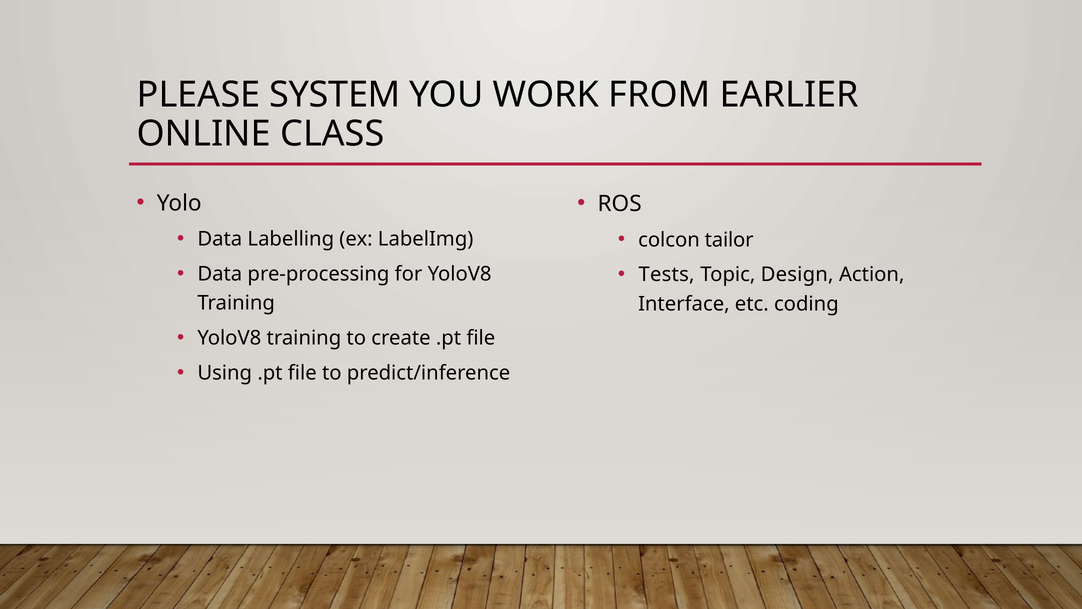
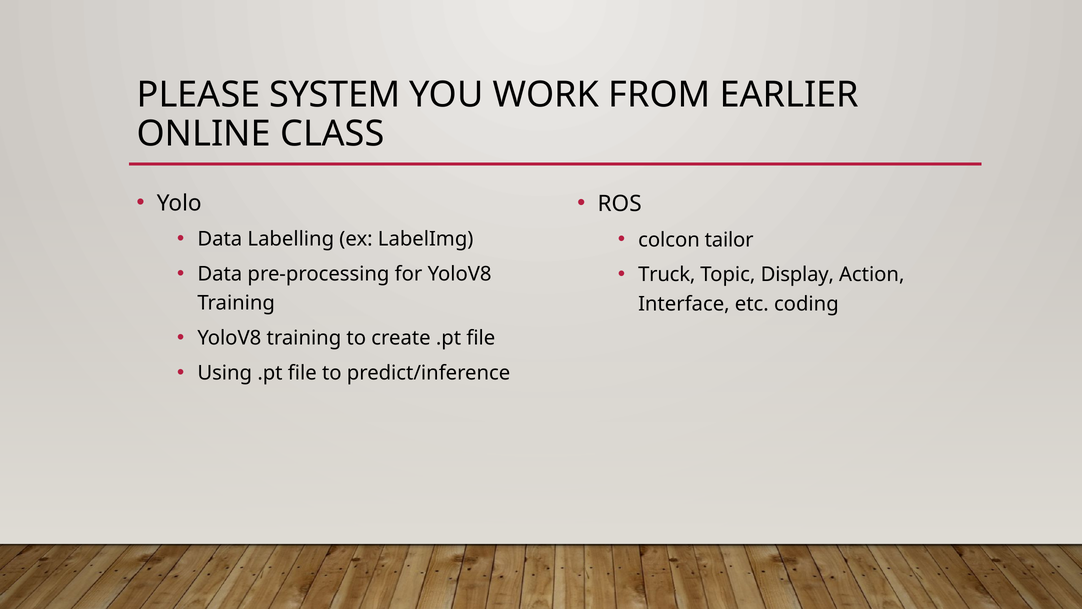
Tests: Tests -> Truck
Design: Design -> Display
